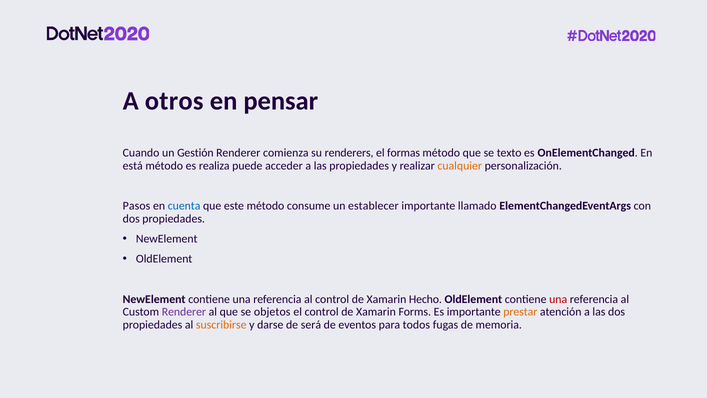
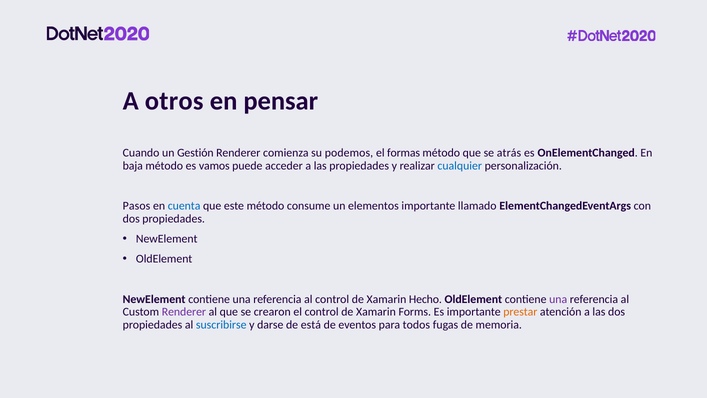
renderers: renderers -> podemos
texto: texto -> atrás
está: está -> baja
realiza: realiza -> vamos
cualquier colour: orange -> blue
establecer: establecer -> elementos
una at (558, 299) colour: red -> purple
objetos: objetos -> crearon
suscribirse colour: orange -> blue
será: será -> está
